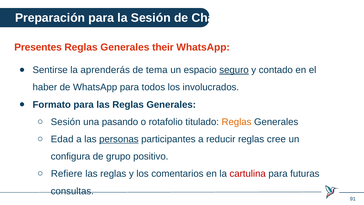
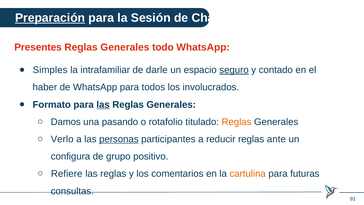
Preparación underline: none -> present
their: their -> todo
Sentirse: Sentirse -> Simples
aprenderás: aprenderás -> intrafamiliar
tema: tema -> darle
las at (103, 104) underline: none -> present
Sesión at (66, 122): Sesión -> Damos
Edad: Edad -> Verlo
cree: cree -> ante
cartulina colour: red -> orange
